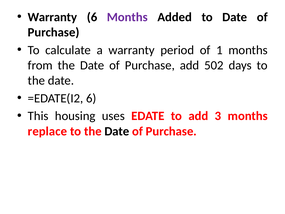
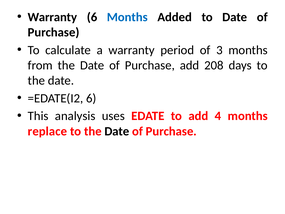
Months at (127, 17) colour: purple -> blue
1: 1 -> 3
502: 502 -> 208
housing: housing -> analysis
3: 3 -> 4
